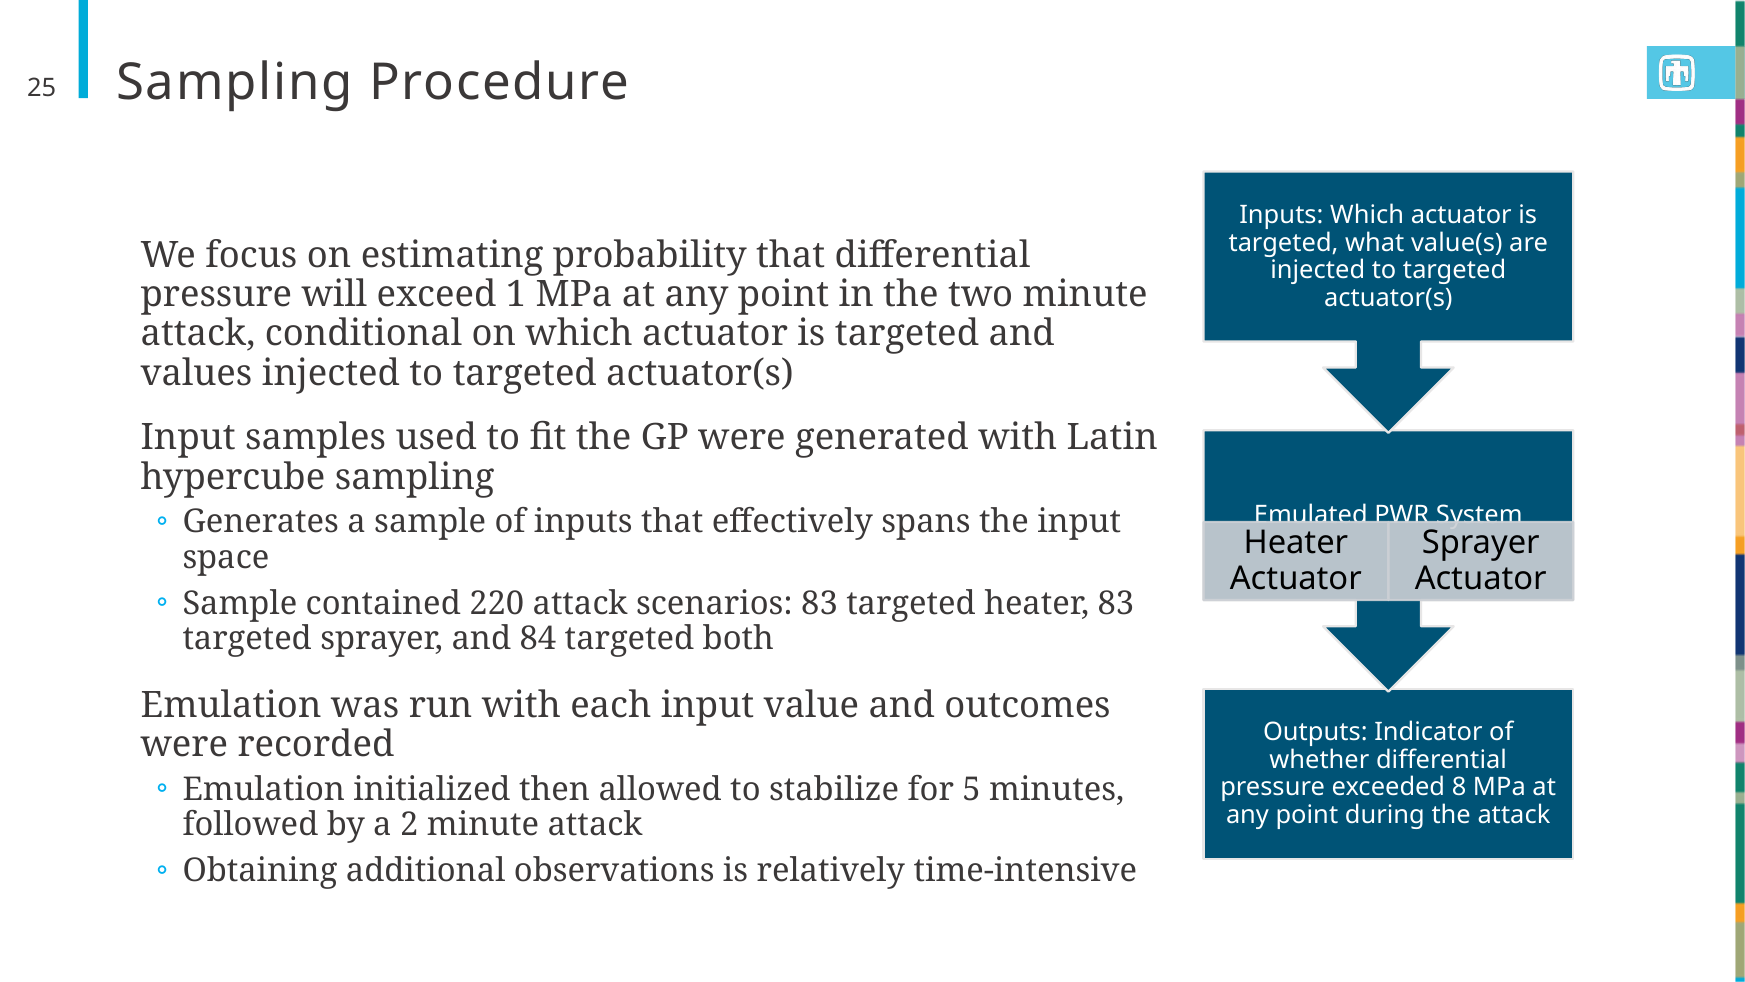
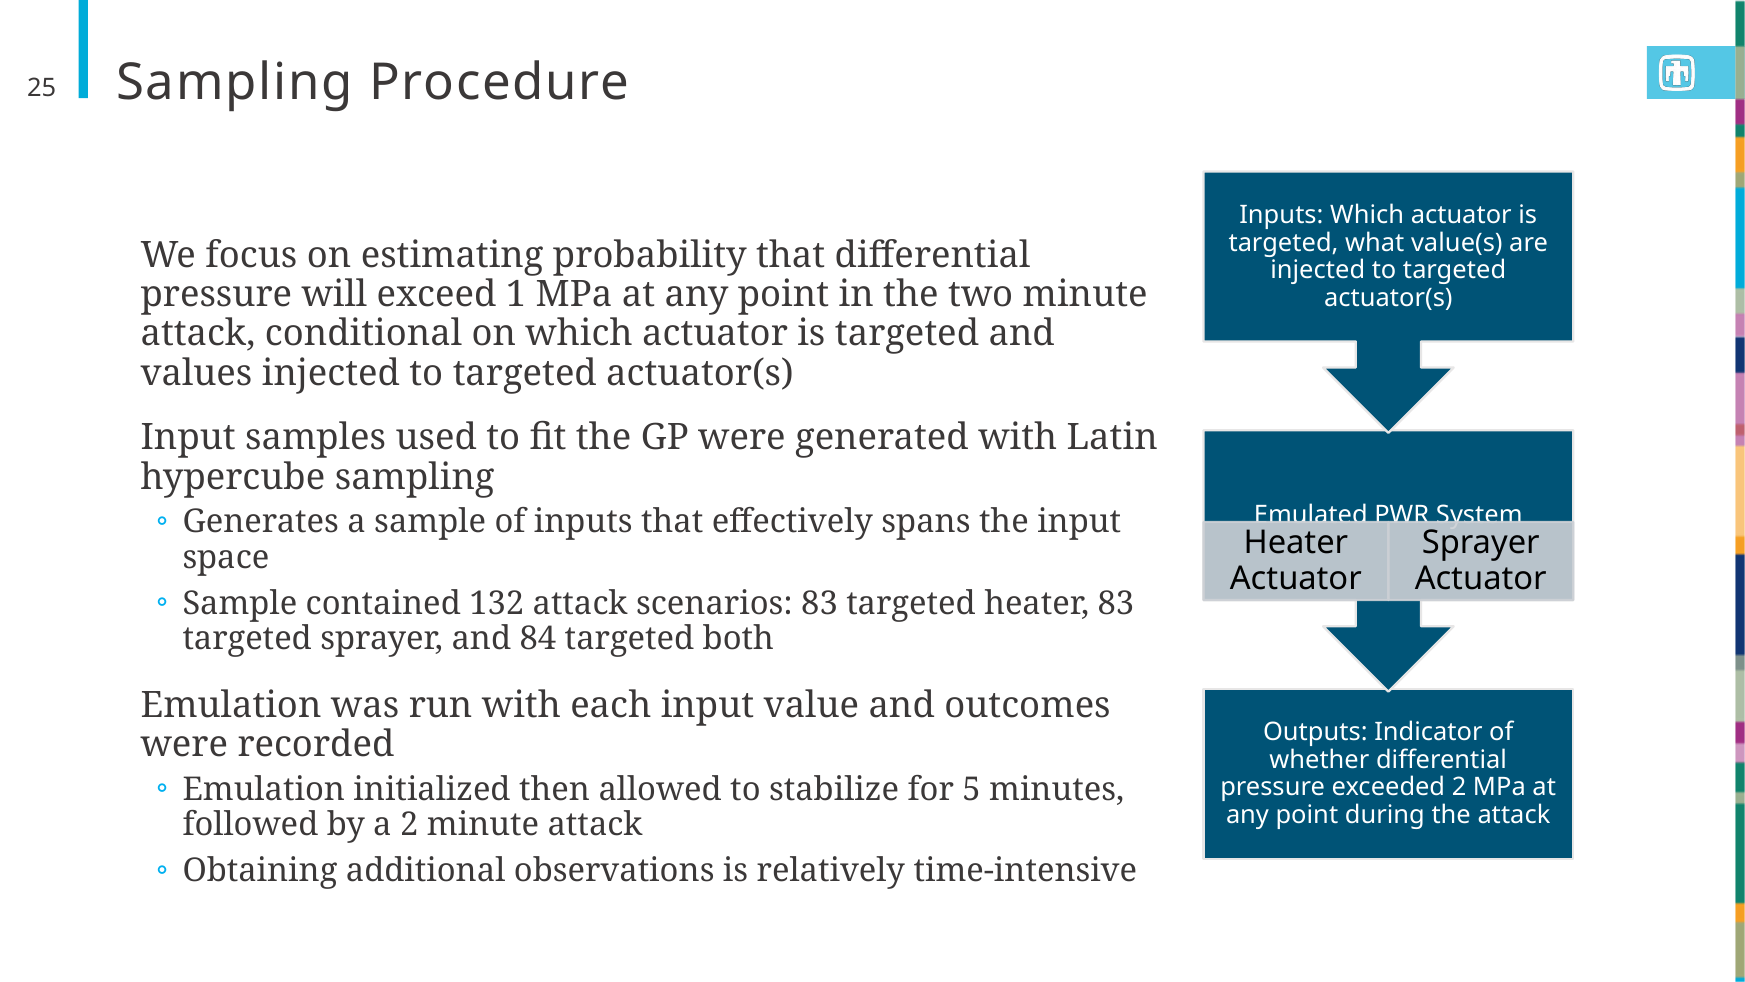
220: 220 -> 132
8 at (1459, 787): 8 -> 2
